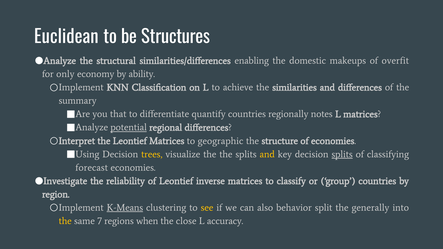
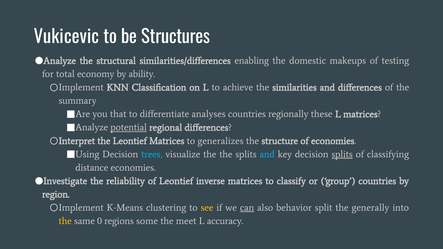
Euclidean: Euclidean -> Vukicevic
overfit: overfit -> testing
only: only -> total
quantify: quantify -> analyses
notes: notes -> these
geographic: geographic -> generalizes
trees colour: yellow -> light blue
and at (267, 154) colour: yellow -> light blue
forecast: forecast -> distance
K-Means underline: present -> none
can underline: none -> present
7: 7 -> 0
when: when -> some
close: close -> meet
